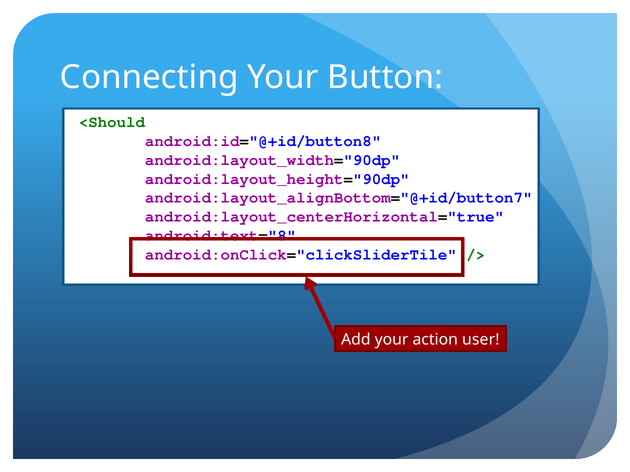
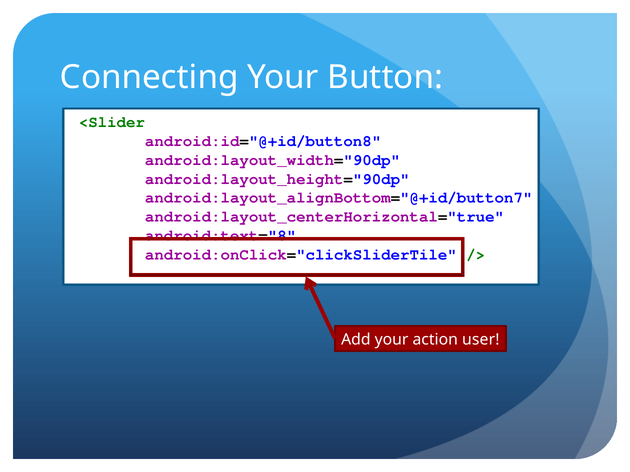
<Should: <Should -> <Slider
